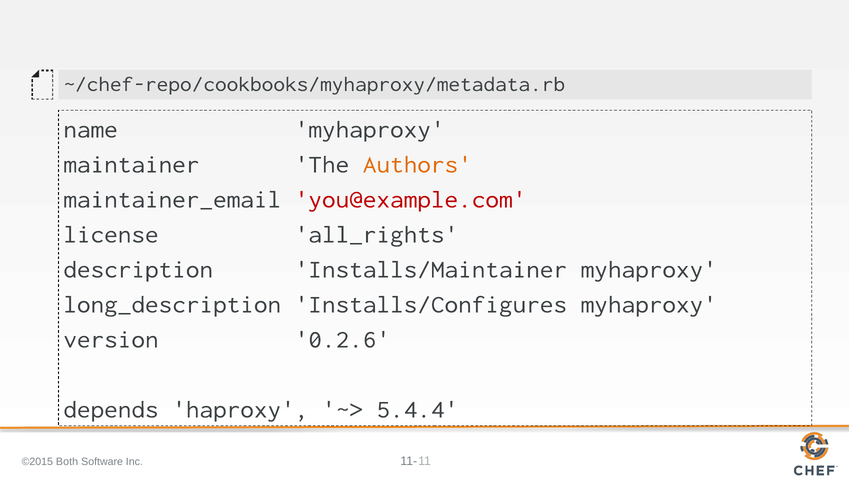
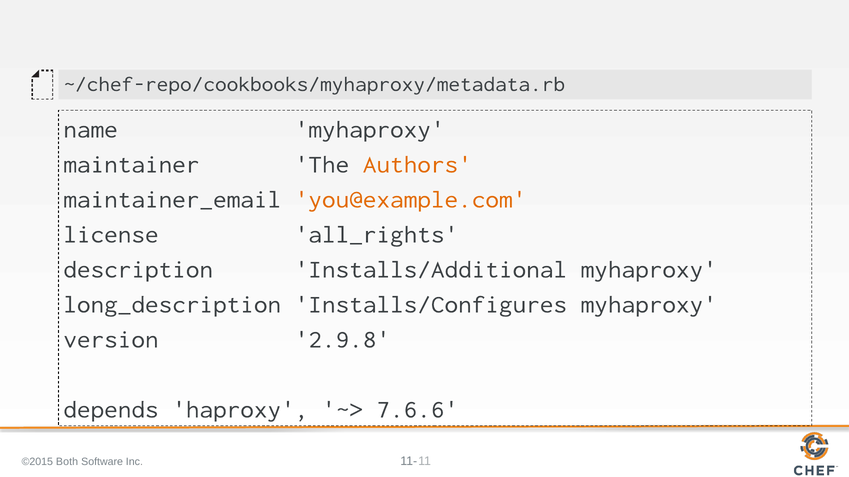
you@example.com colour: red -> orange
Installs/Maintainer: Installs/Maintainer -> Installs/Additional
0.2.6: 0.2.6 -> 2.9.8
5.4.4: 5.4.4 -> 7.6.6
